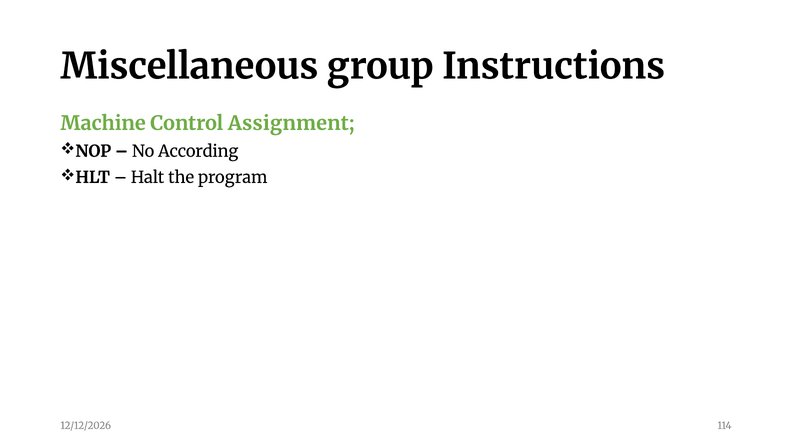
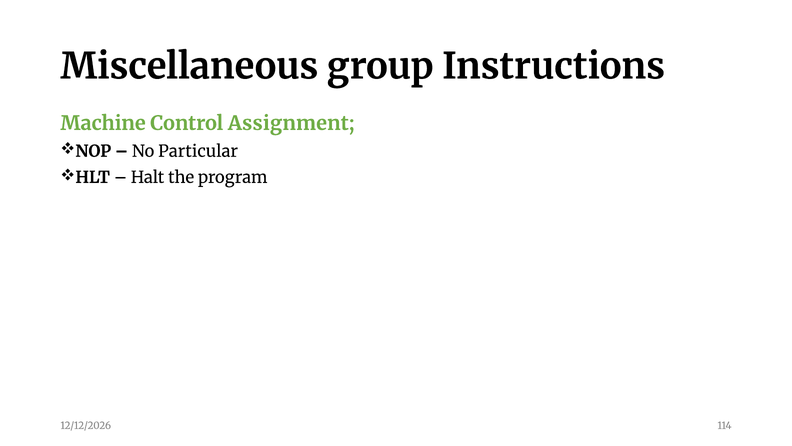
According: According -> Particular
